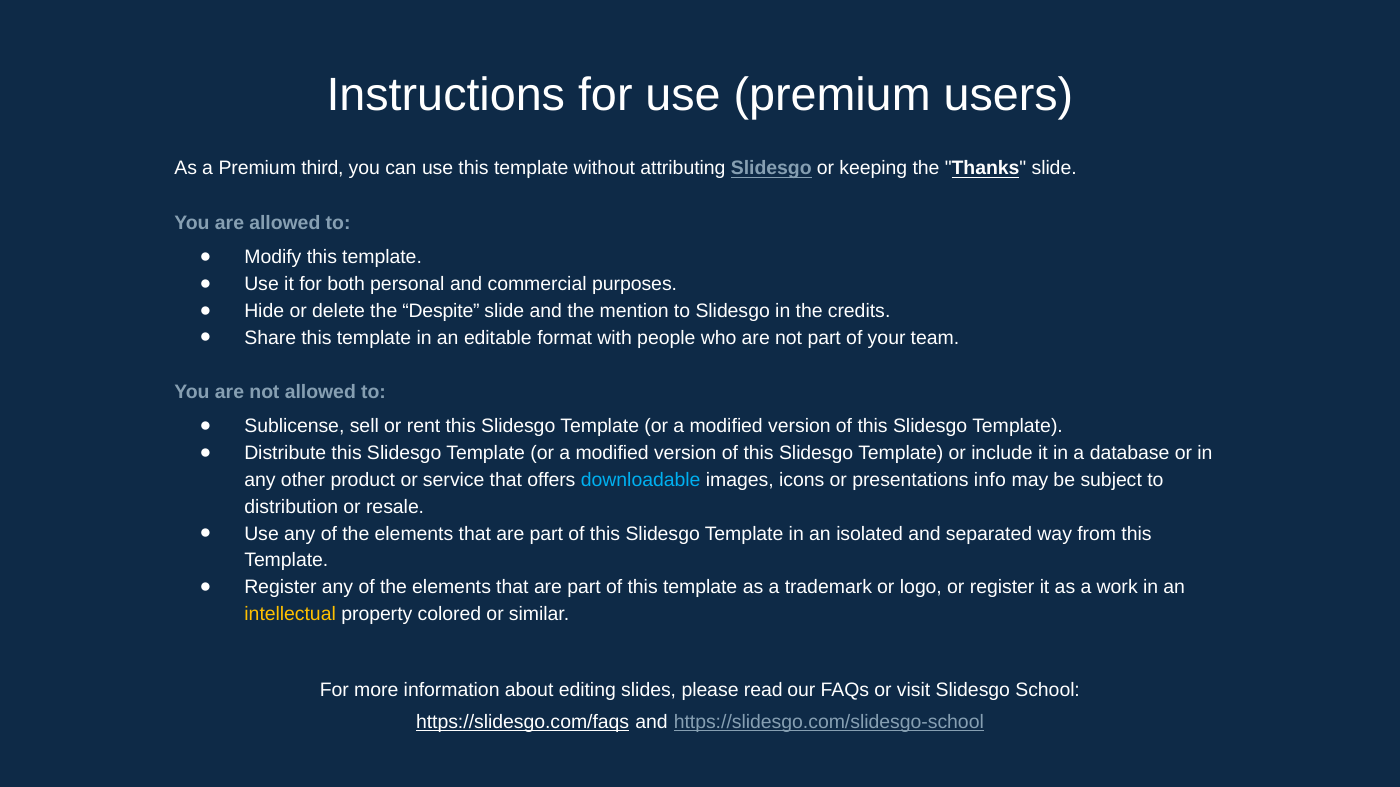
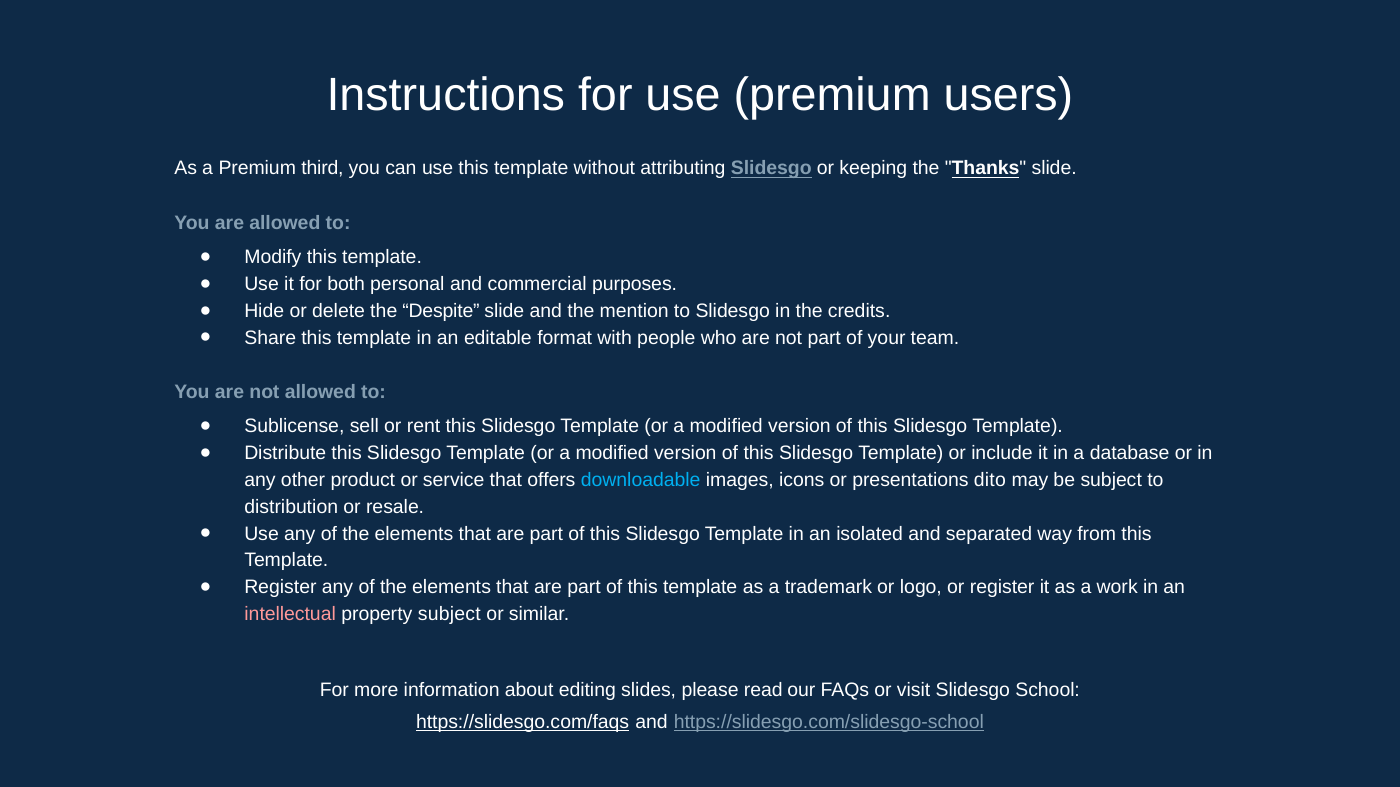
info: info -> dito
intellectual colour: yellow -> pink
property colored: colored -> subject
